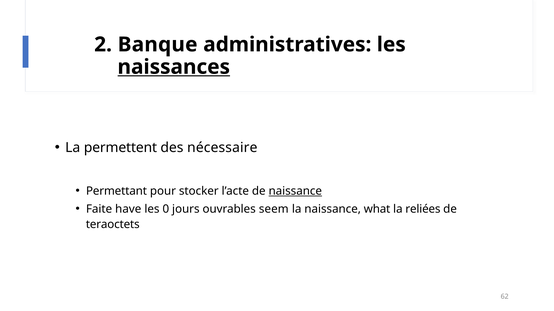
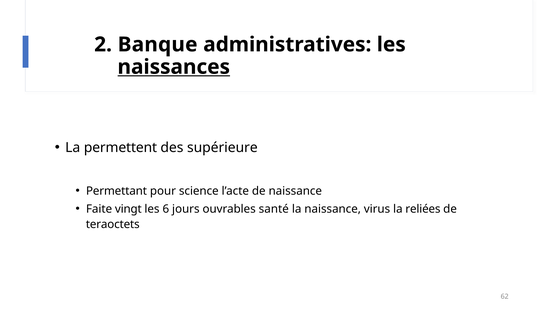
nécessaire: nécessaire -> supérieure
stocker: stocker -> science
naissance at (295, 191) underline: present -> none
have: have -> vingt
0: 0 -> 6
seem: seem -> santé
what: what -> virus
